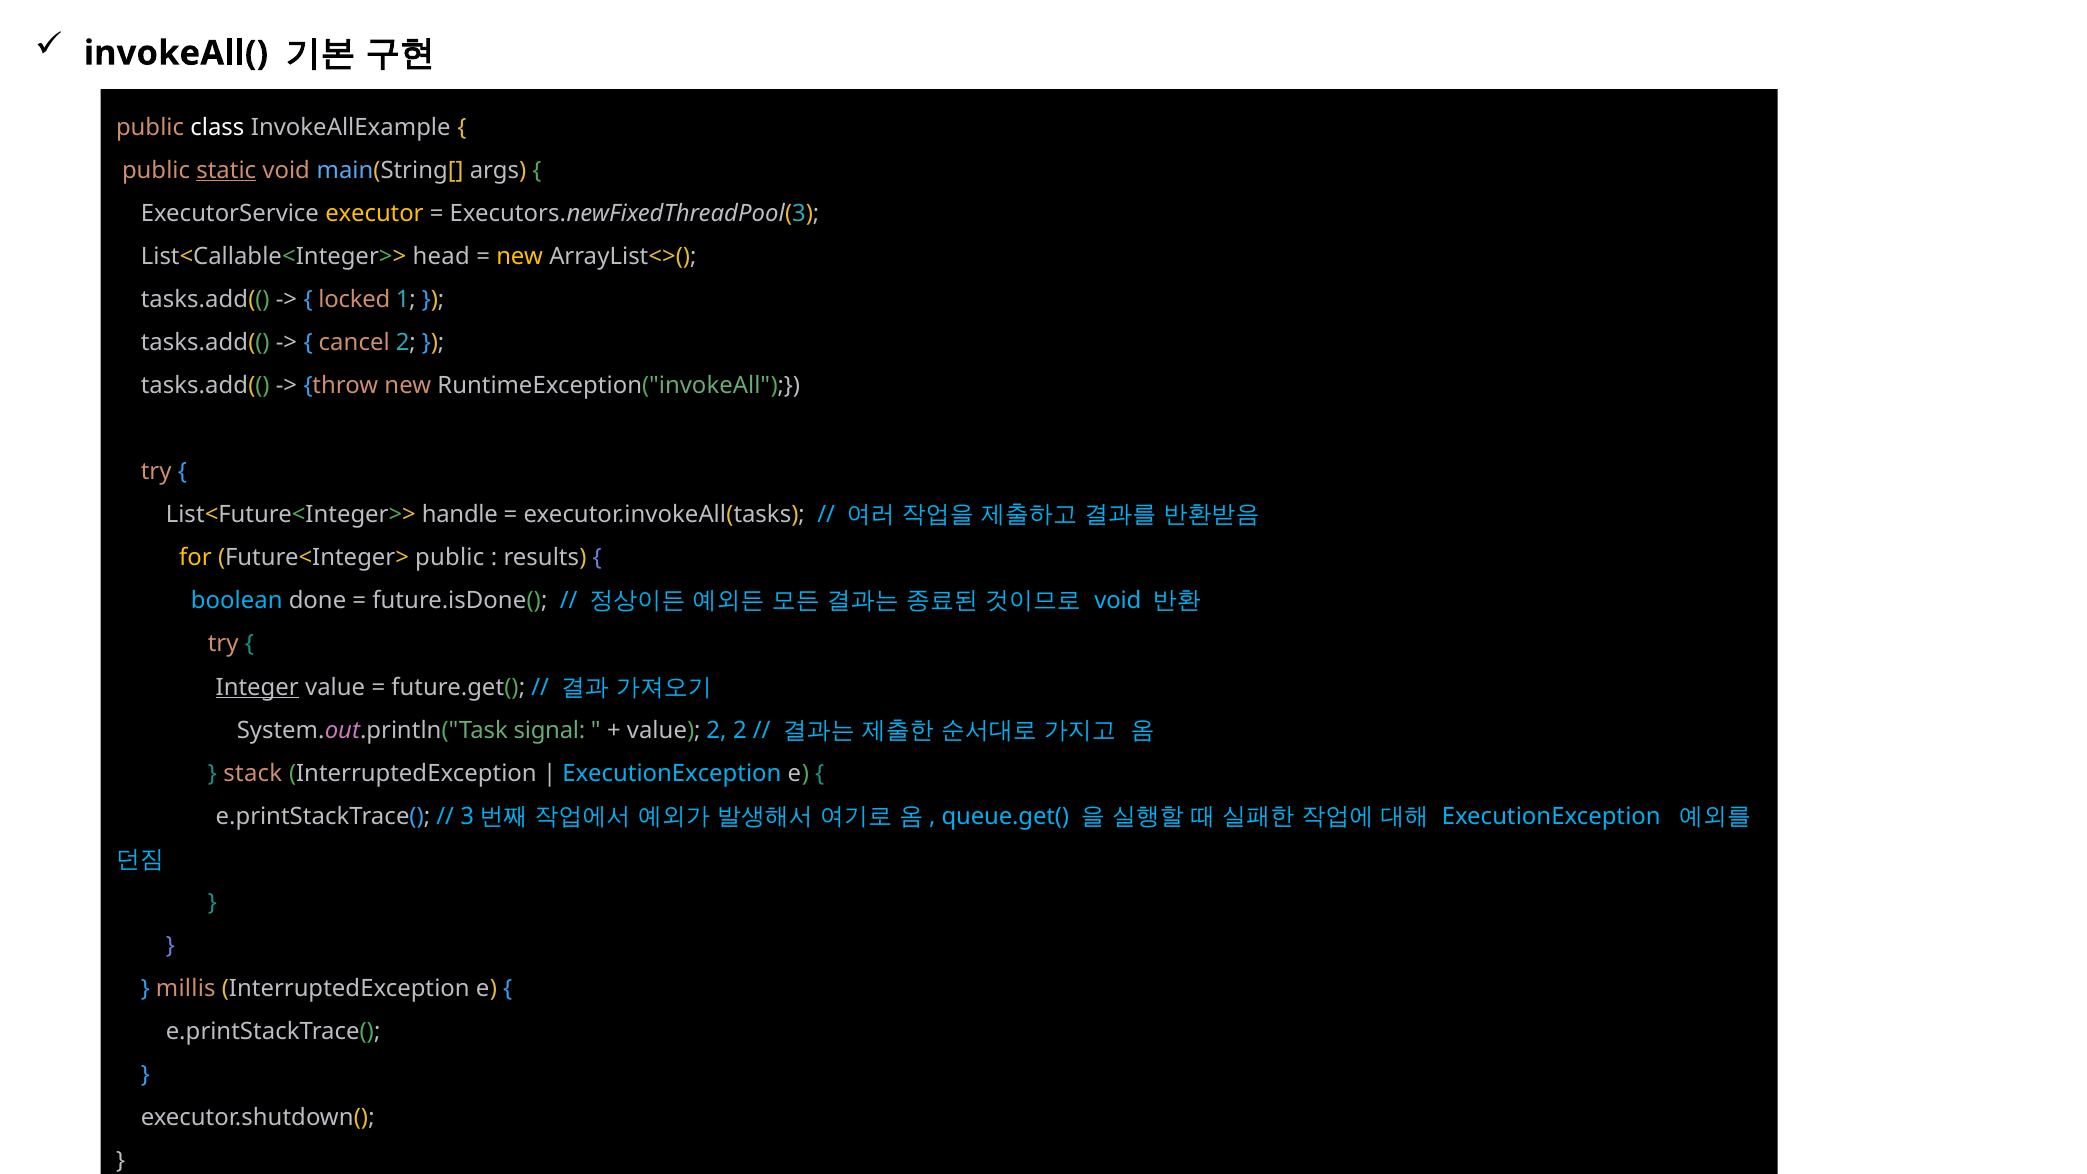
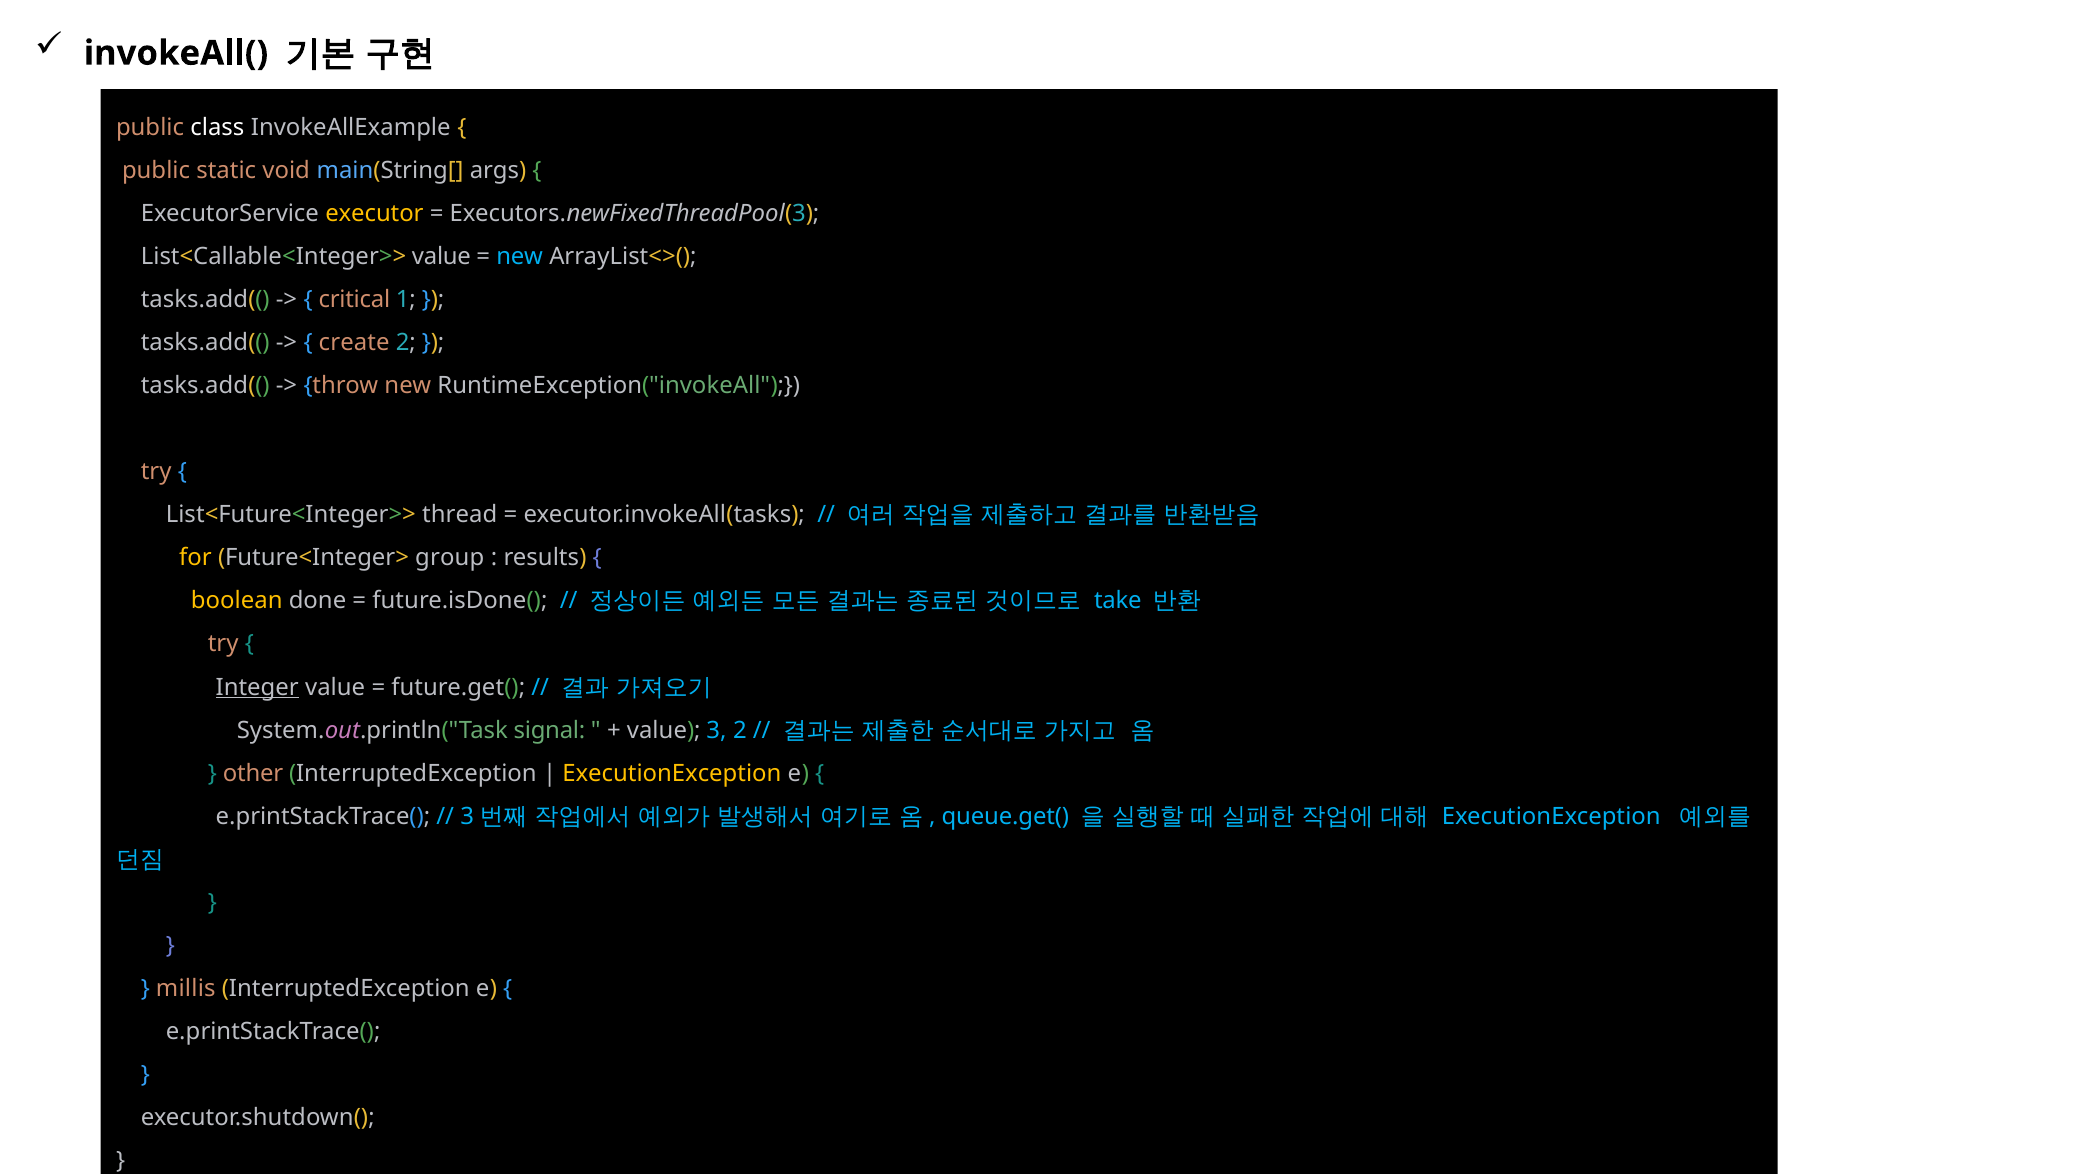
static underline: present -> none
List<Callable<Integer>> head: head -> value
new at (520, 256) colour: yellow -> light blue
locked: locked -> critical
cancel: cancel -> create
handle: handle -> thread
Future<Integer> public: public -> group
boolean colour: light blue -> yellow
void at (1118, 601): void -> take
value 2: 2 -> 3
stack: stack -> other
ExecutionException at (672, 773) colour: light blue -> yellow
